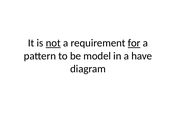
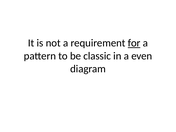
not underline: present -> none
model: model -> classic
have: have -> even
